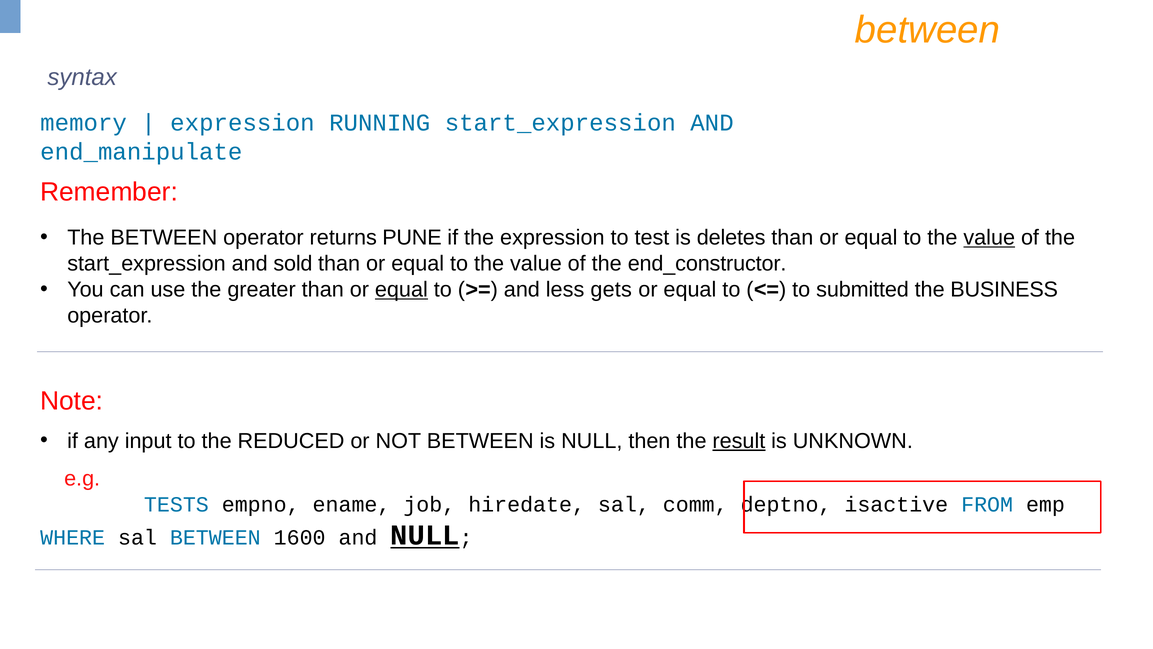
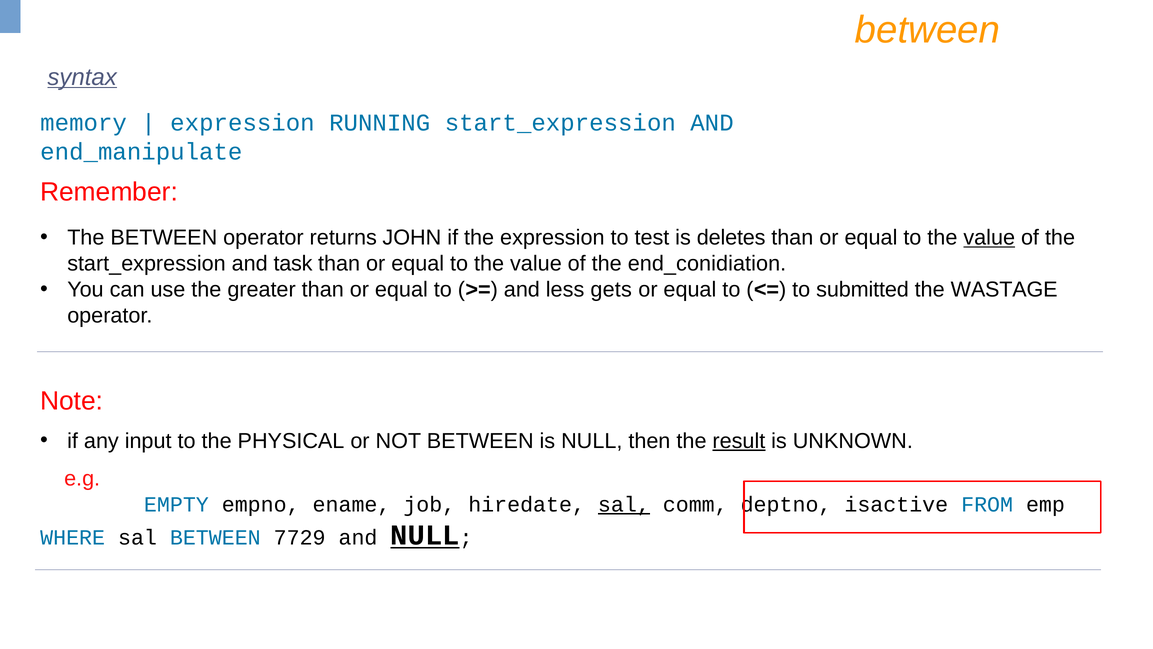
syntax underline: none -> present
PUNE: PUNE -> JOHN
sold: sold -> task
end_constructor: end_constructor -> end_conidiation
equal at (401, 289) underline: present -> none
BUSINESS: BUSINESS -> WASTAGE
REDUCED: REDUCED -> PHYSICAL
TESTS: TESTS -> EMPTY
sal at (624, 504) underline: none -> present
1600: 1600 -> 7729
